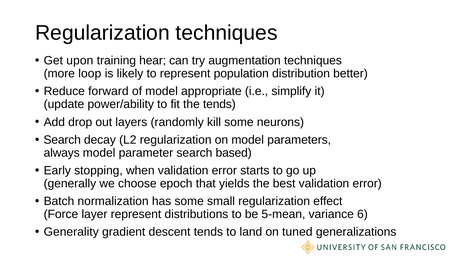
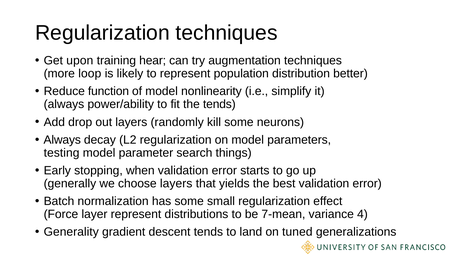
forward: forward -> function
appropriate: appropriate -> nonlinearity
update at (64, 104): update -> always
Search at (62, 140): Search -> Always
always: always -> testing
based: based -> things
choose epoch: epoch -> layers
5-mean: 5-mean -> 7-mean
6: 6 -> 4
